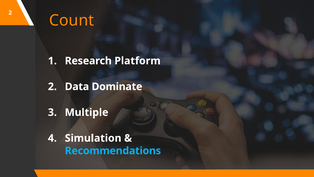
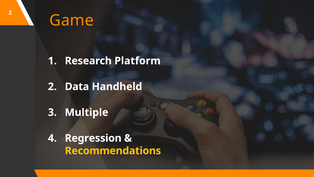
Count: Count -> Game
Dominate: Dominate -> Handheld
Simulation: Simulation -> Regression
Recommendations colour: light blue -> yellow
